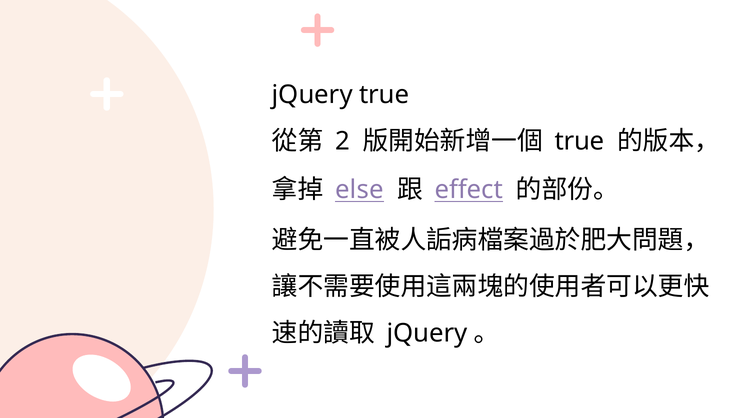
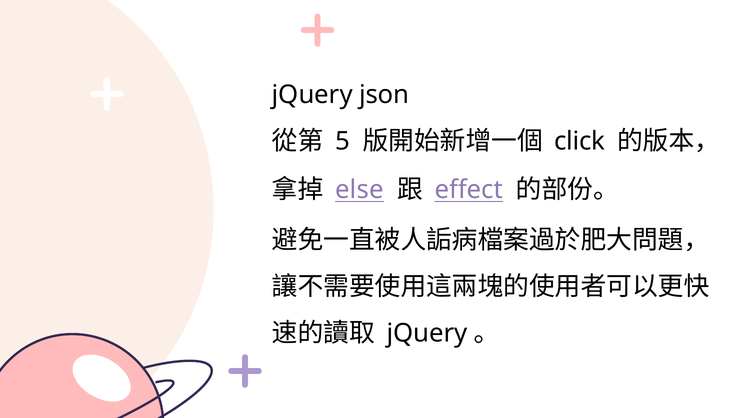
jQuery true: true -> json
2: 2 -> 5
true at (580, 141): true -> click
